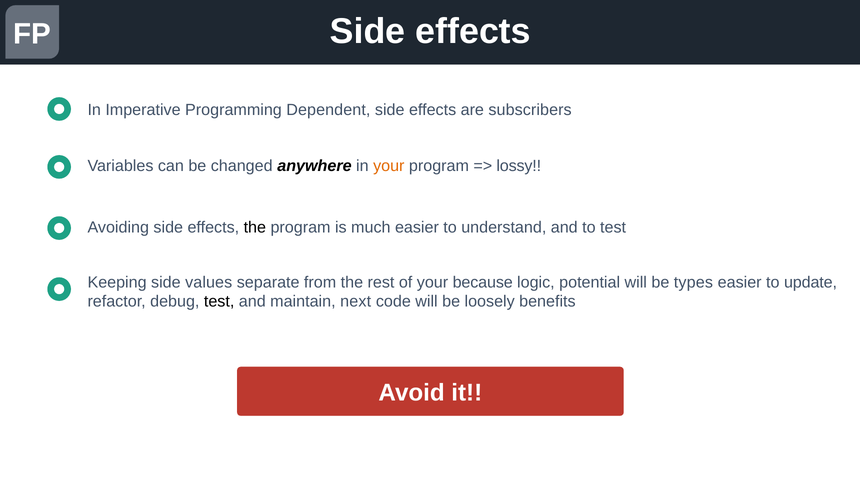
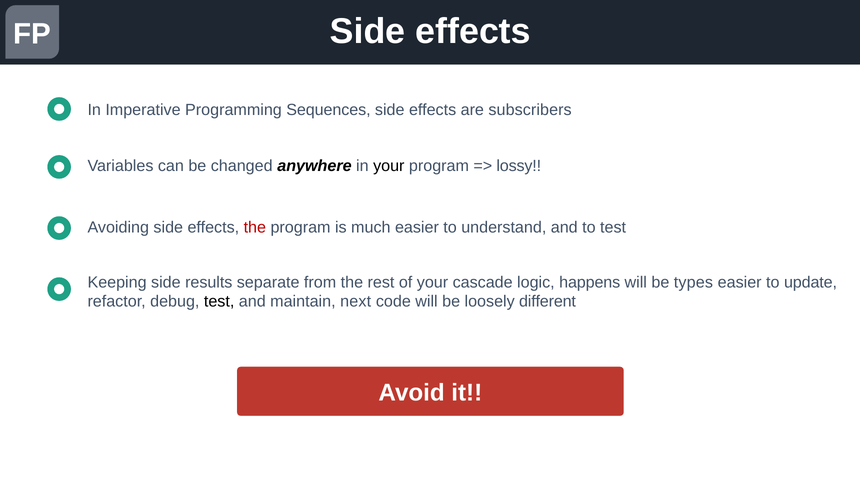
Dependent: Dependent -> Sequences
your at (389, 166) colour: orange -> black
the at (255, 228) colour: black -> red
values: values -> results
because: because -> cascade
potential: potential -> happens
benefits: benefits -> different
